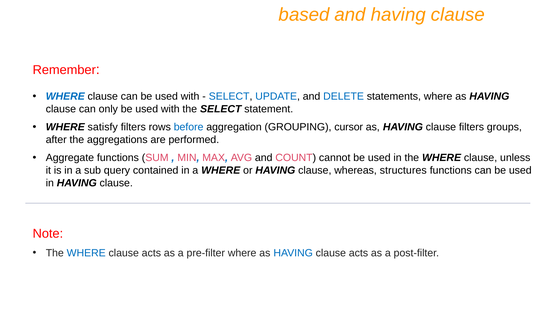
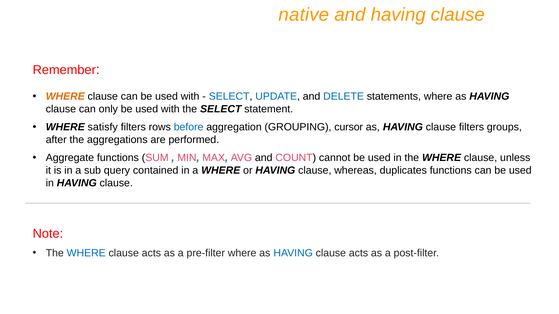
based: based -> native
WHERE at (65, 97) colour: blue -> orange
structures: structures -> duplicates
